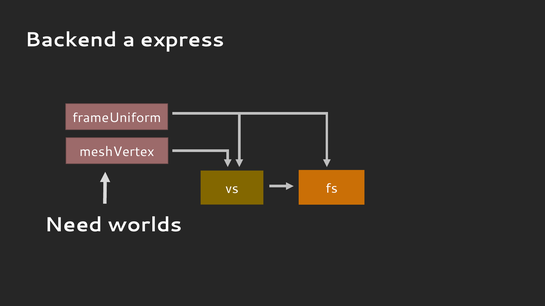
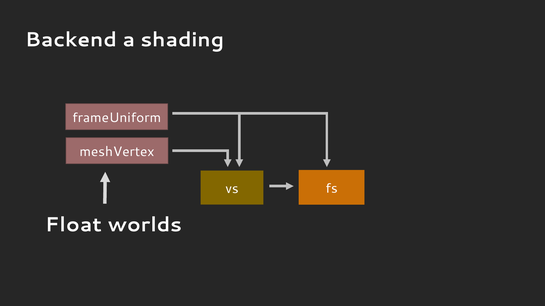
express: express -> shading
Need: Need -> Float
